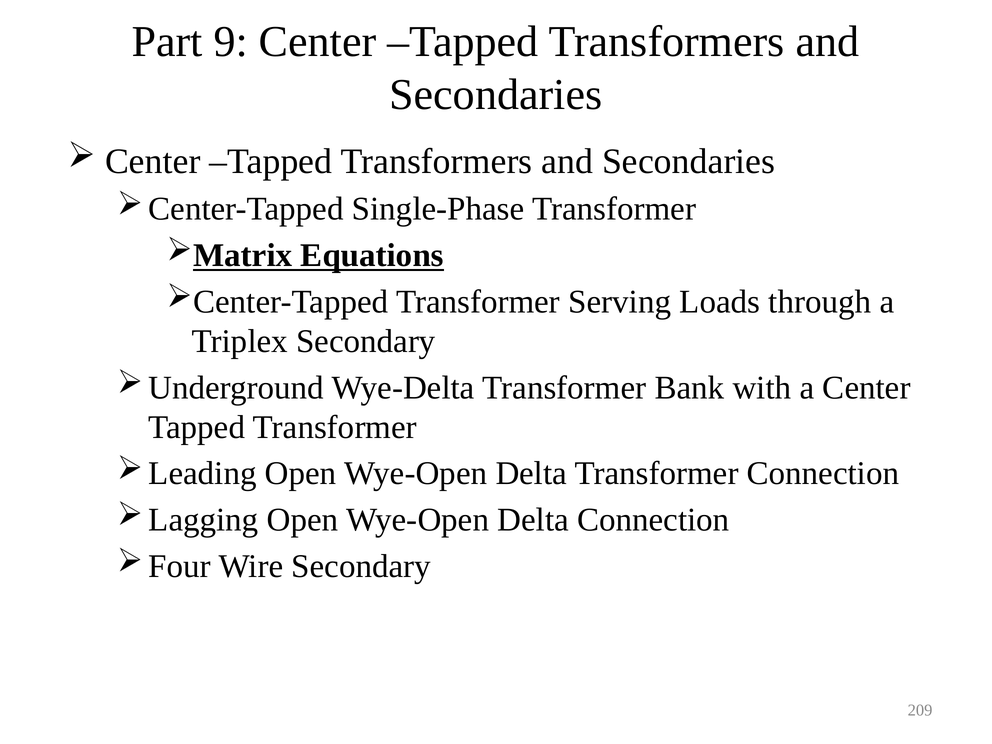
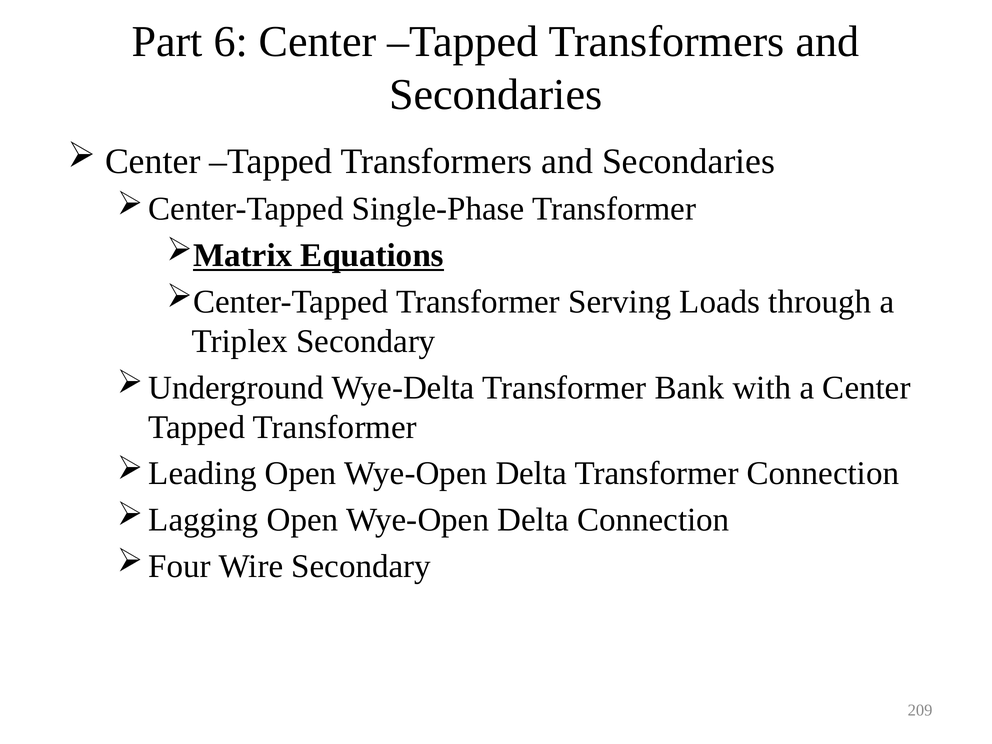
9: 9 -> 6
